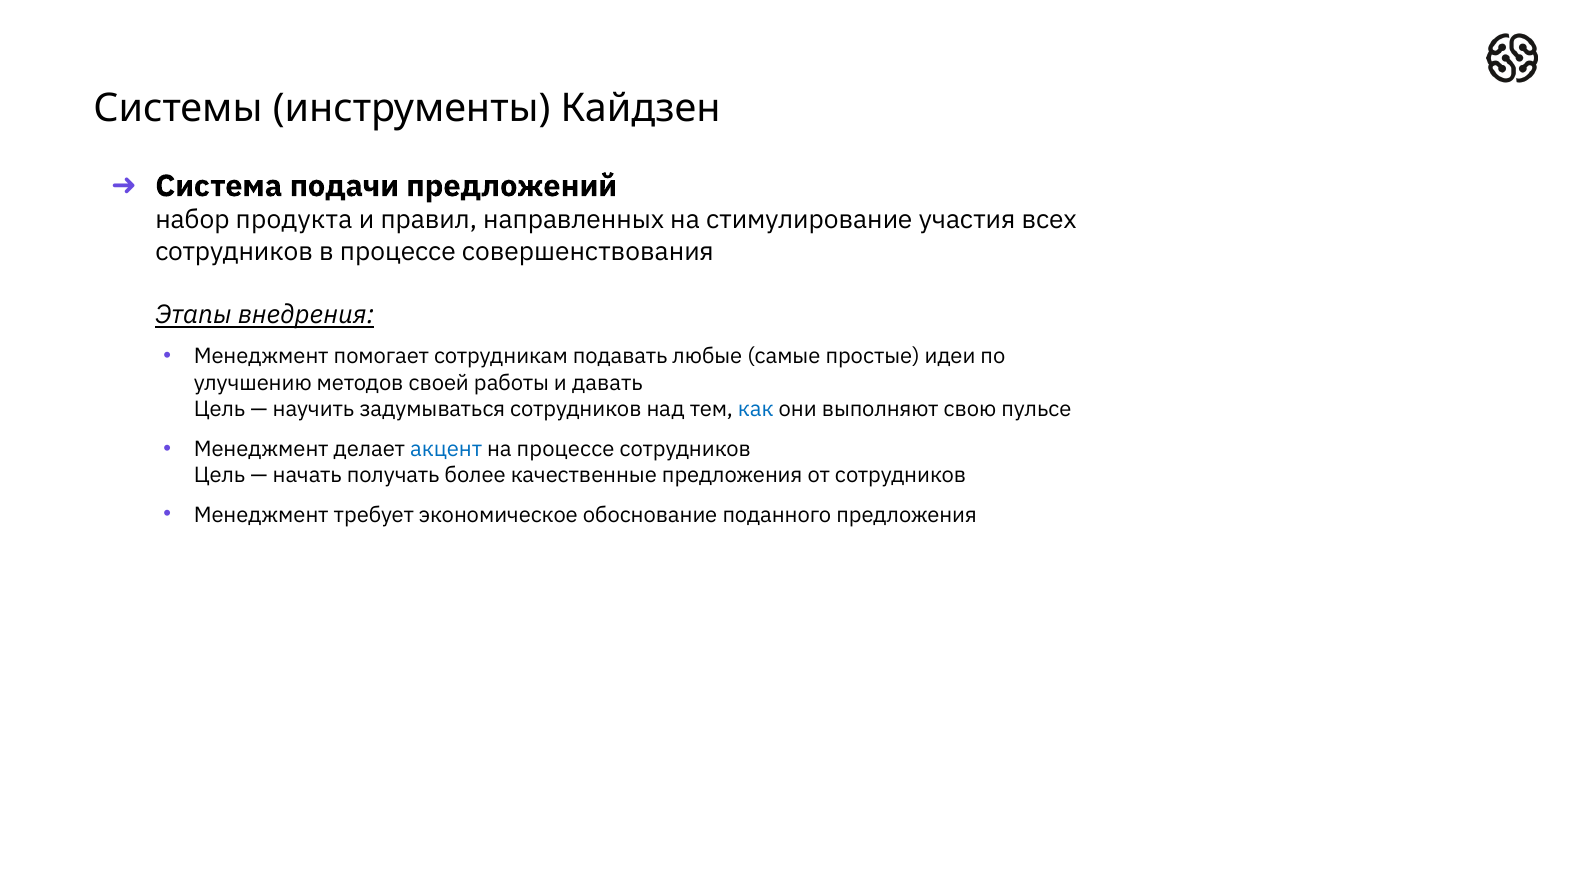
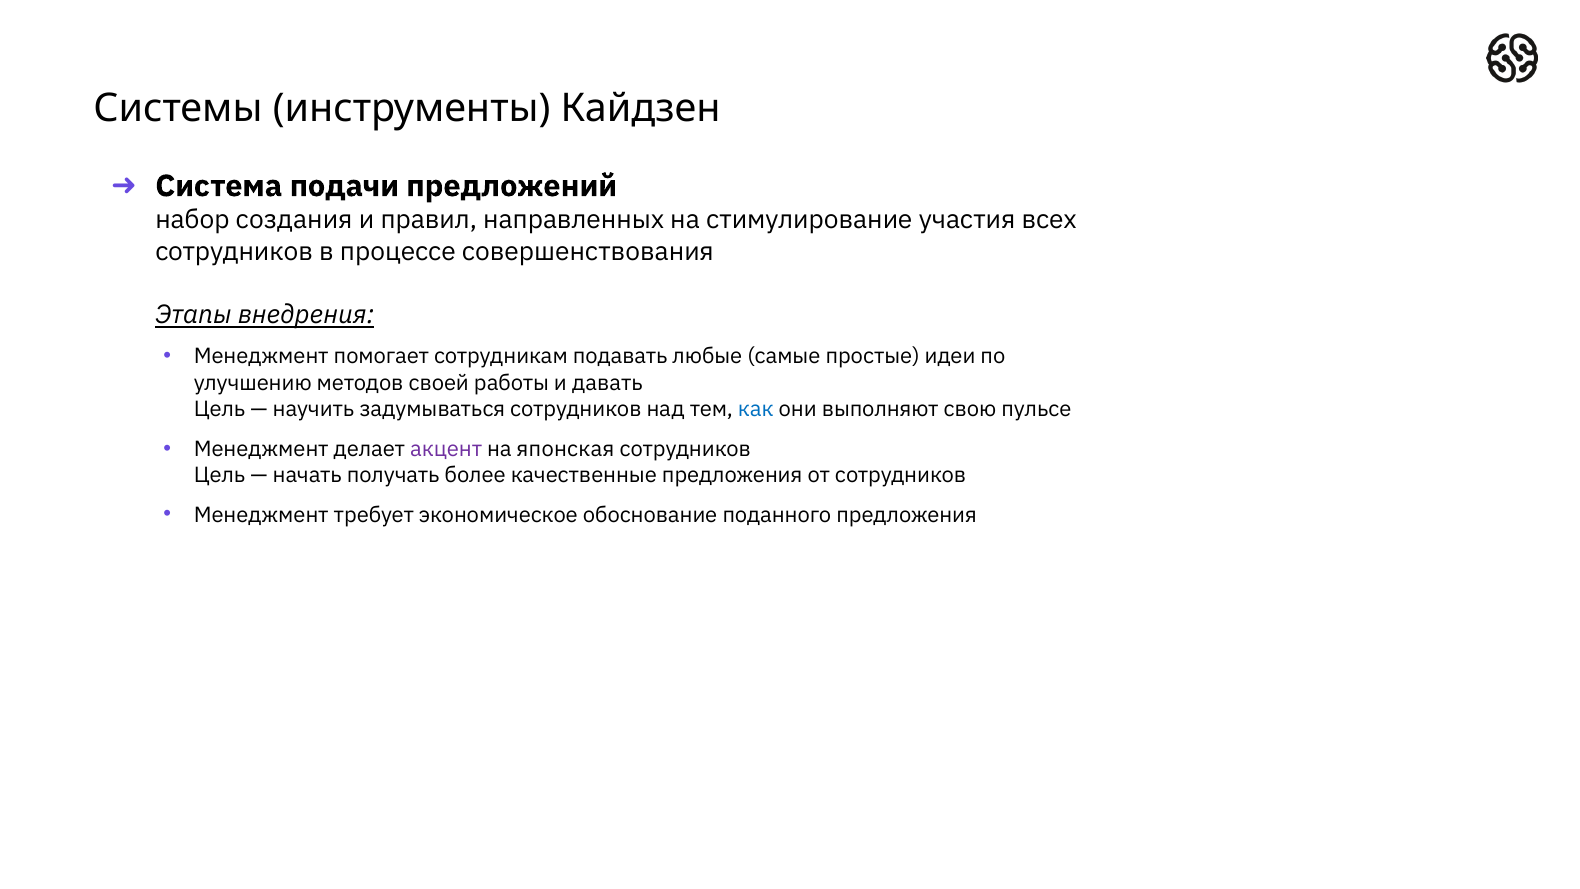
продукта: продукта -> создания
акцент colour: blue -> purple
на процессе: процессе -> японская
